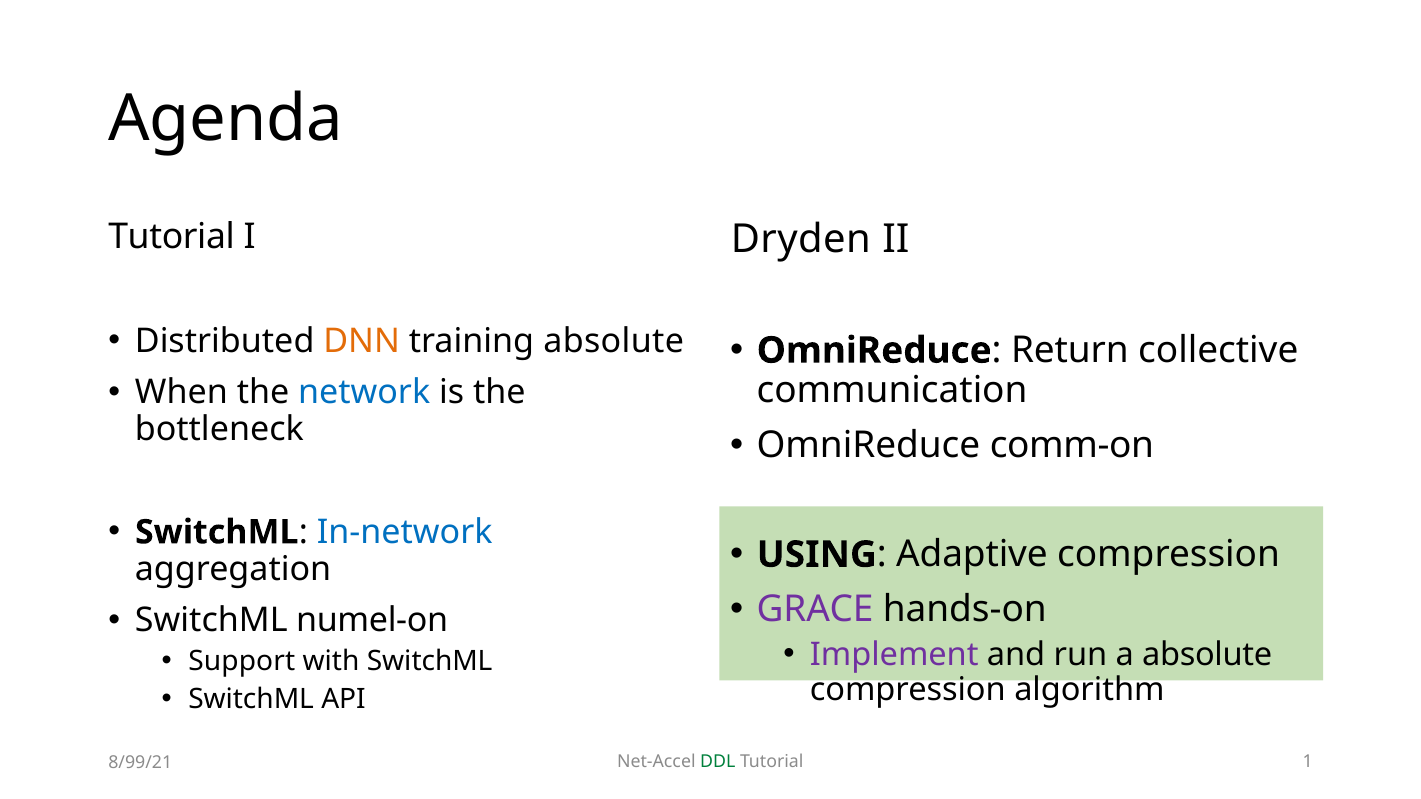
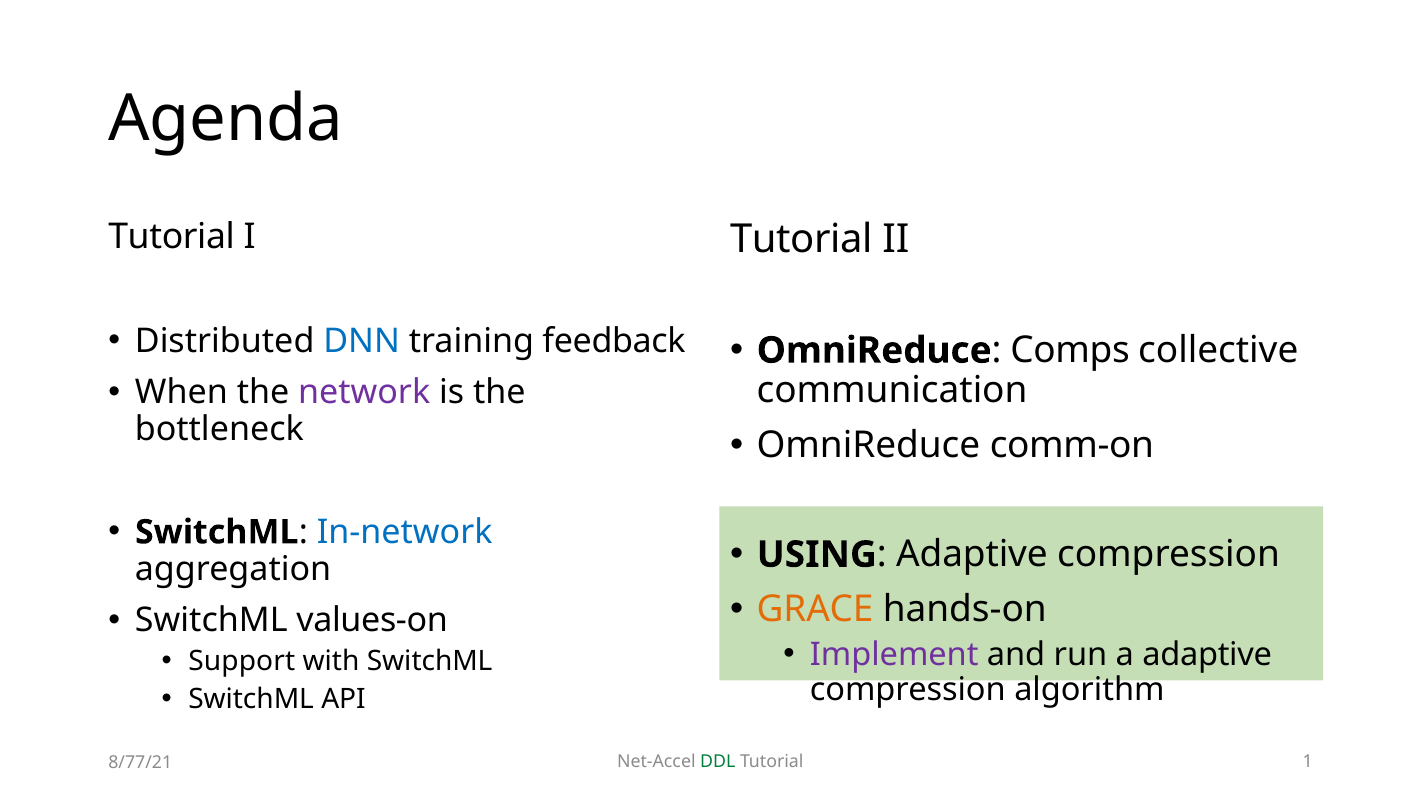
Dryden at (801, 239): Dryden -> Tutorial
DNN colour: orange -> blue
training absolute: absolute -> feedback
Return: Return -> Comps
network colour: blue -> purple
GRACE colour: purple -> orange
numel-on: numel-on -> values-on
a absolute: absolute -> adaptive
8/99/21: 8/99/21 -> 8/77/21
